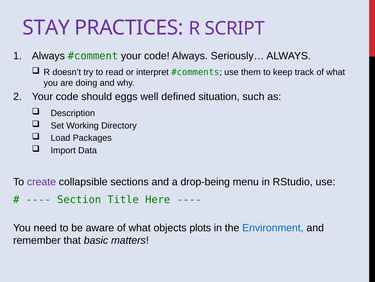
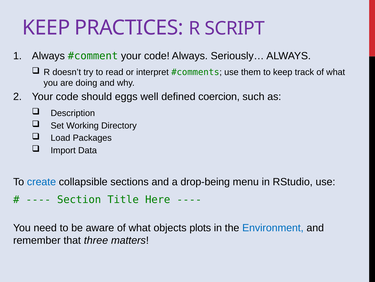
STAY at (46, 28): STAY -> KEEP
situation: situation -> coercion
create colour: purple -> blue
basic: basic -> three
